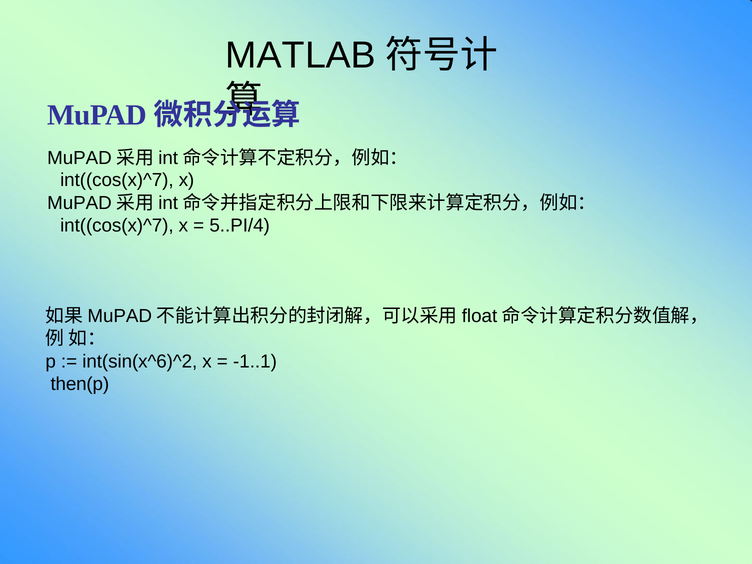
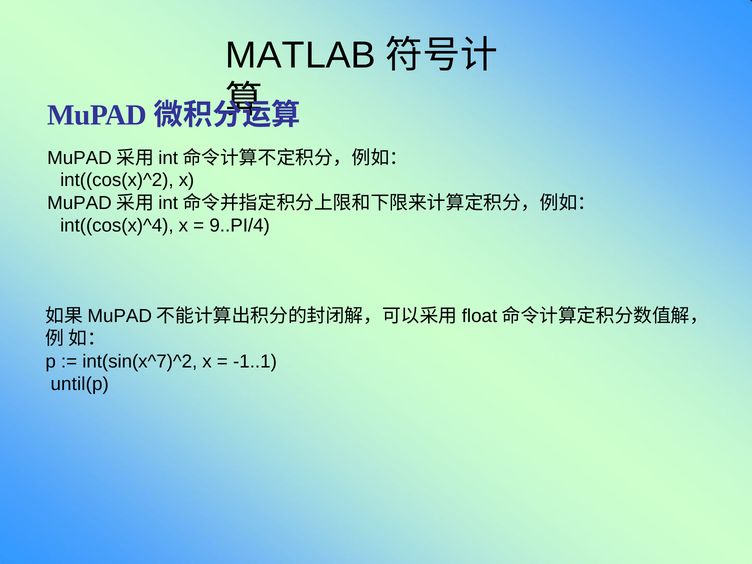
int((cos(x)^7 at (117, 180): int((cos(x)^7 -> int((cos(x)^2
int((cos(x)^7 at (117, 225): int((cos(x)^7 -> int((cos(x)^4
5..PI/4: 5..PI/4 -> 9..PI/4
int(sin(x^6)^2: int(sin(x^6)^2 -> int(sin(x^7)^2
then(p: then(p -> until(p
